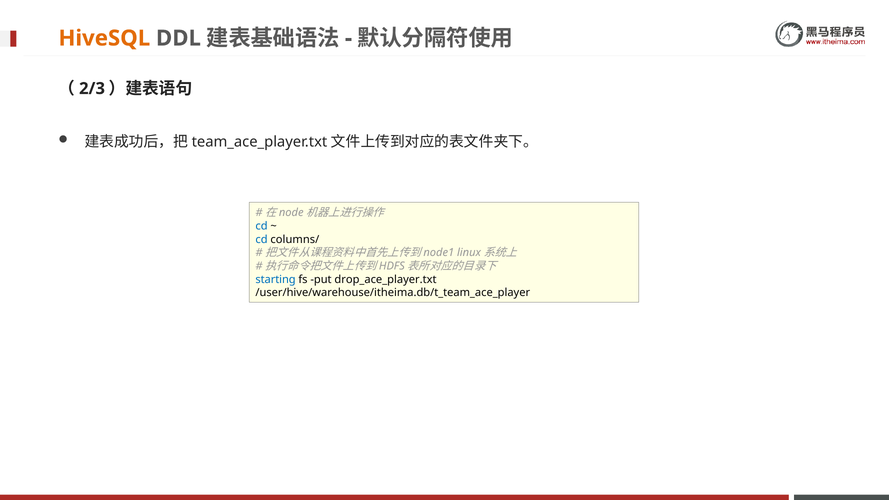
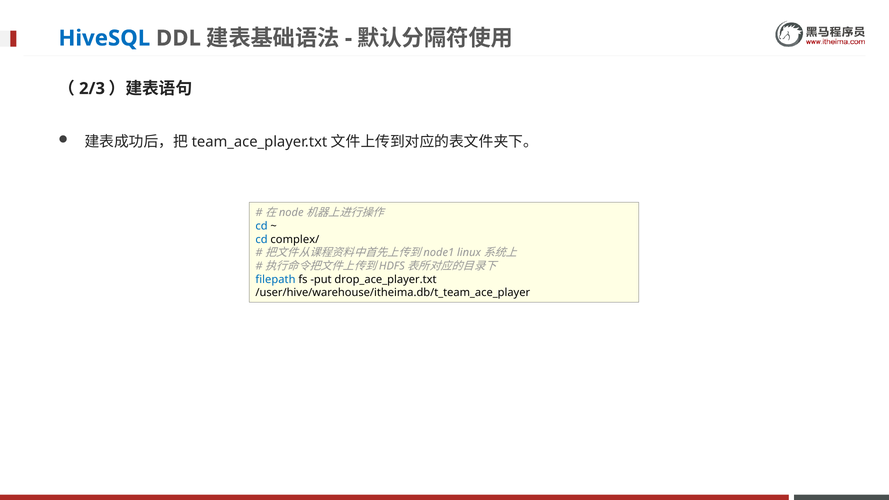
HiveSQL colour: orange -> blue
columns/: columns/ -> complex/
starting: starting -> filepath
